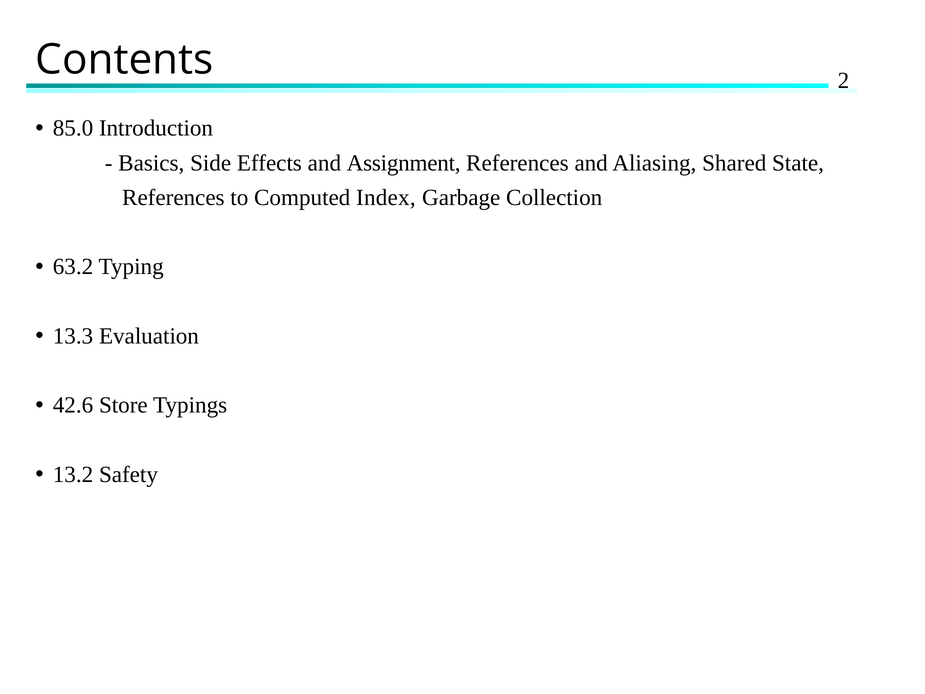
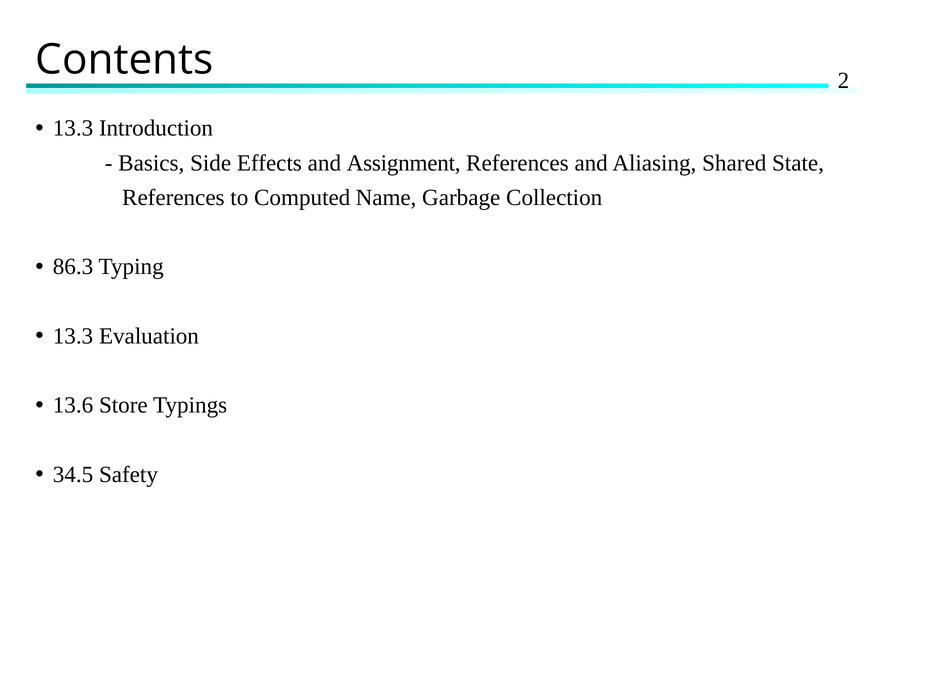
85.0 at (73, 128): 85.0 -> 13.3
Index: Index -> Name
63.2: 63.2 -> 86.3
42.6: 42.6 -> 13.6
13.2: 13.2 -> 34.5
